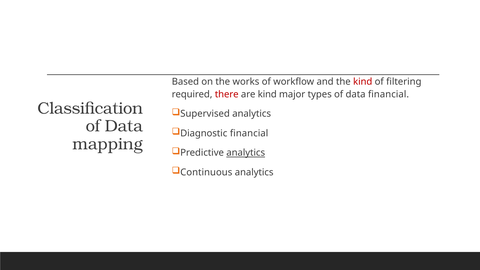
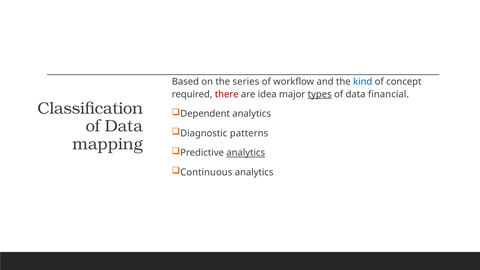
works: works -> series
kind at (363, 82) colour: red -> blue
filtering: filtering -> concept
are kind: kind -> idea
types underline: none -> present
Supervised: Supervised -> Dependent
Diagnostic financial: financial -> patterns
